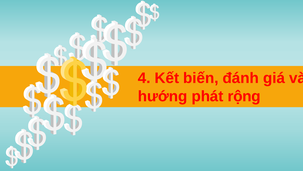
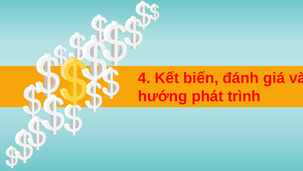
rộng: rộng -> trình
